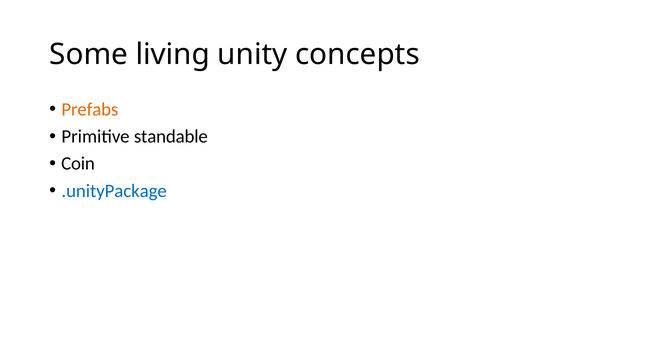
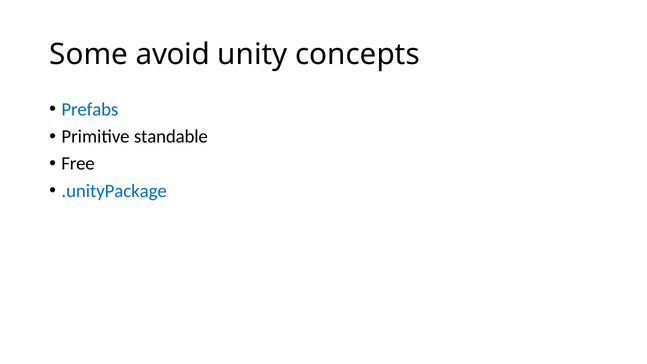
living: living -> avoid
Prefabs colour: orange -> blue
Coin: Coin -> Free
